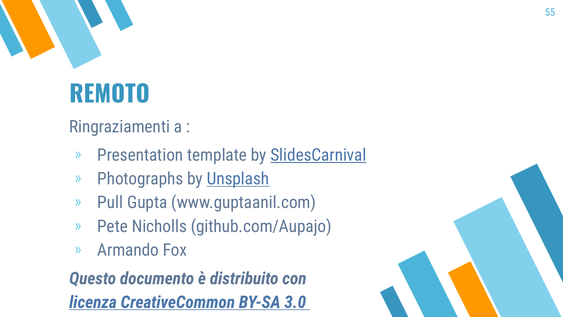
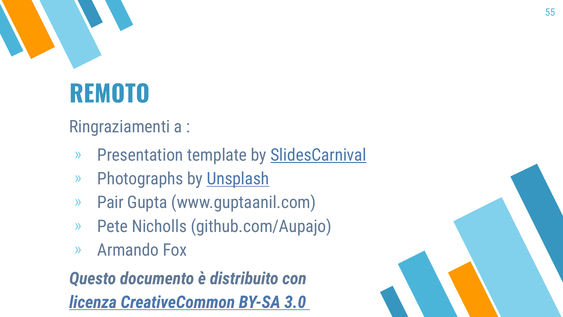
Pull: Pull -> Pair
